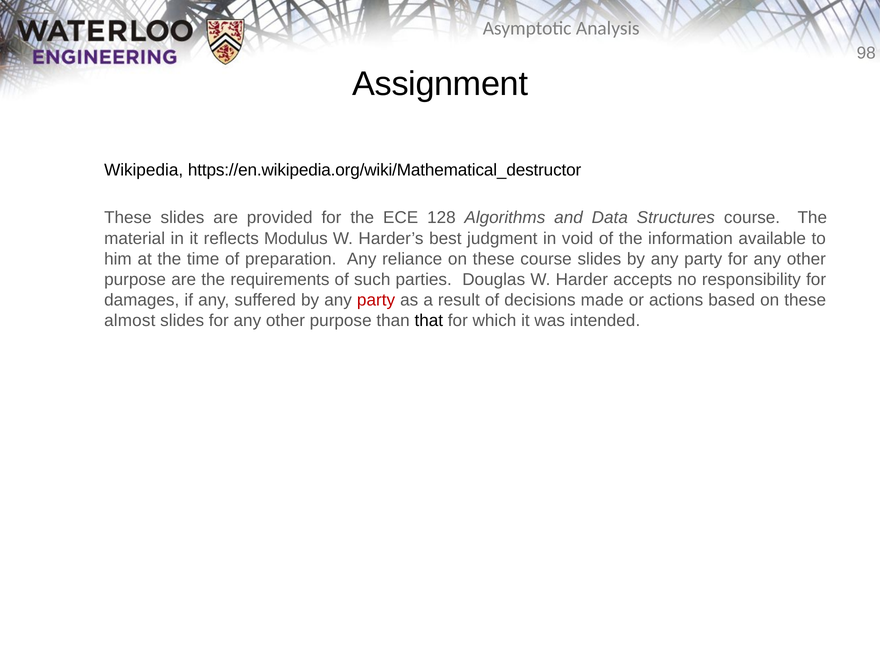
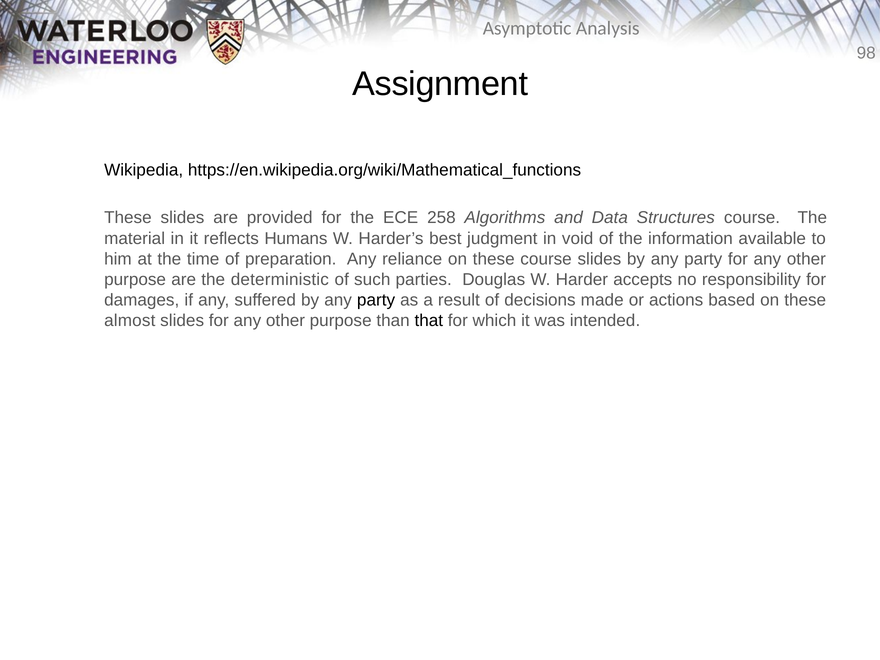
https://en.wikipedia.org/wiki/Mathematical_destructor: https://en.wikipedia.org/wiki/Mathematical_destructor -> https://en.wikipedia.org/wiki/Mathematical_functions
128: 128 -> 258
Modulus: Modulus -> Humans
requirements: requirements -> deterministic
party at (376, 300) colour: red -> black
